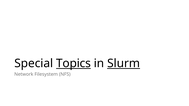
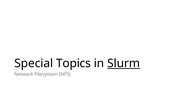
Topics underline: present -> none
